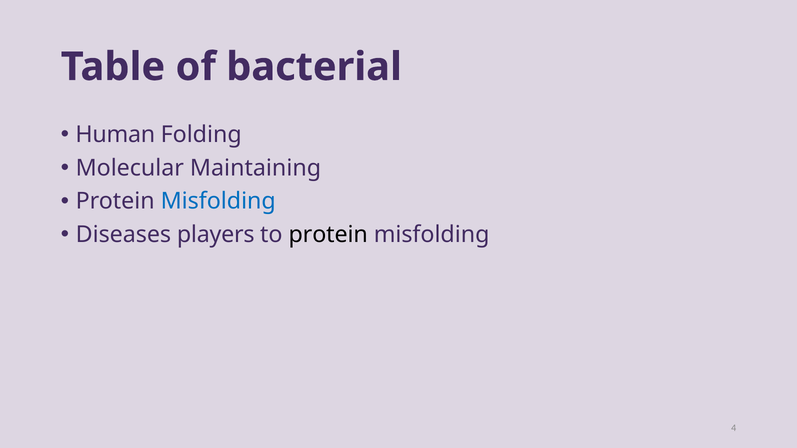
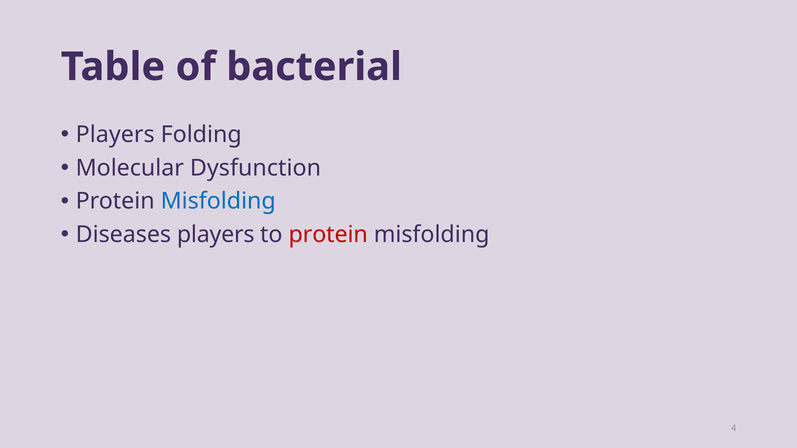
Human at (115, 135): Human -> Players
Maintaining: Maintaining -> Dysfunction
protein at (328, 235) colour: black -> red
